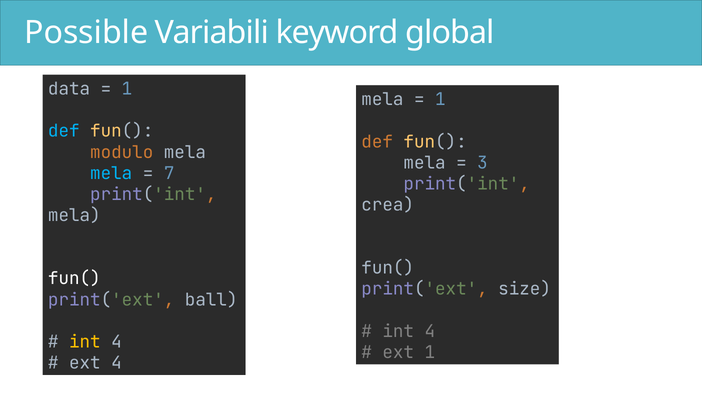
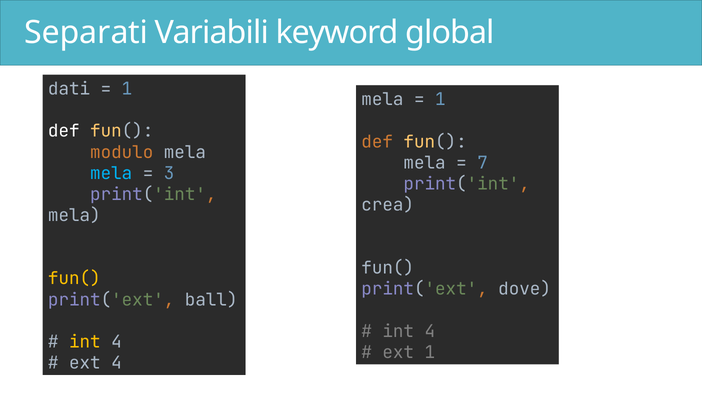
Possible: Possible -> Separati
data: data -> dati
def at (64, 131) colour: light blue -> white
3: 3 -> 7
7: 7 -> 3
fun( at (74, 279) colour: white -> yellow
size: size -> dove
